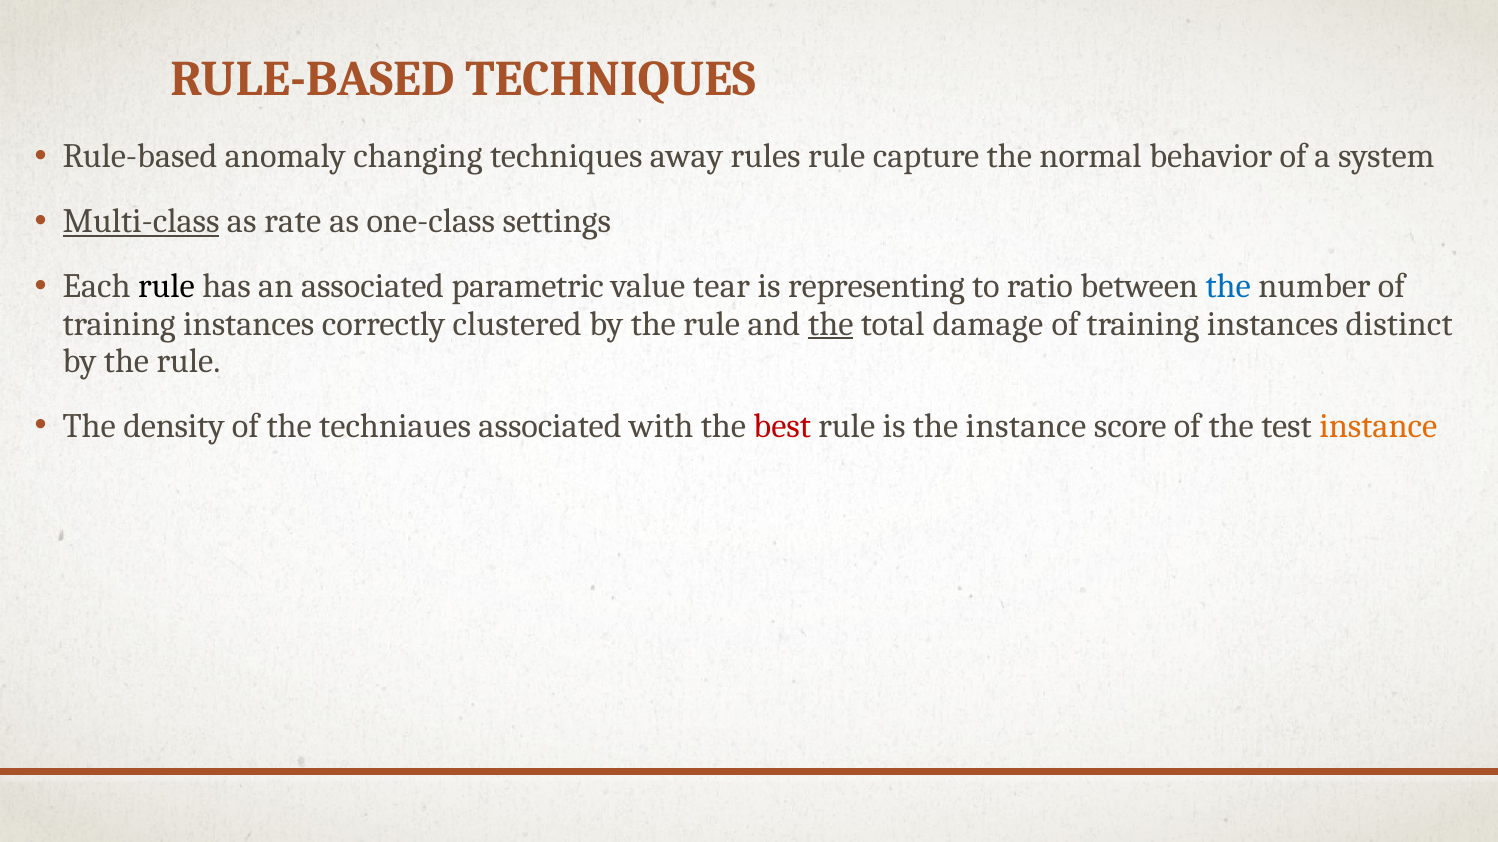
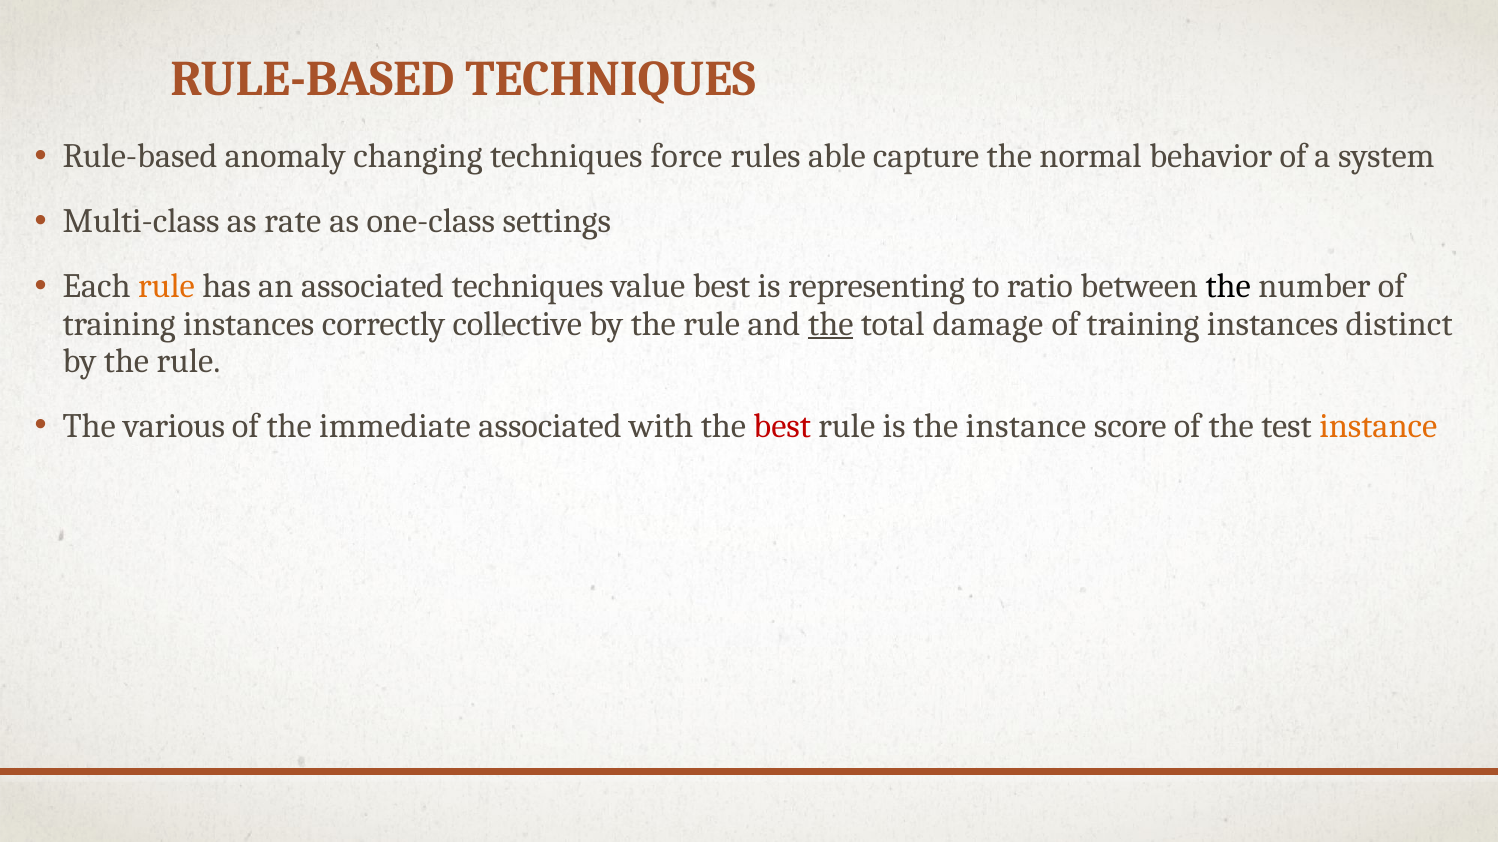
away: away -> force
rules rule: rule -> able
Multi-class underline: present -> none
rule at (166, 287) colour: black -> orange
associated parametric: parametric -> techniques
value tear: tear -> best
the at (1228, 287) colour: blue -> black
clustered: clustered -> collective
density: density -> various
techniaues: techniaues -> immediate
